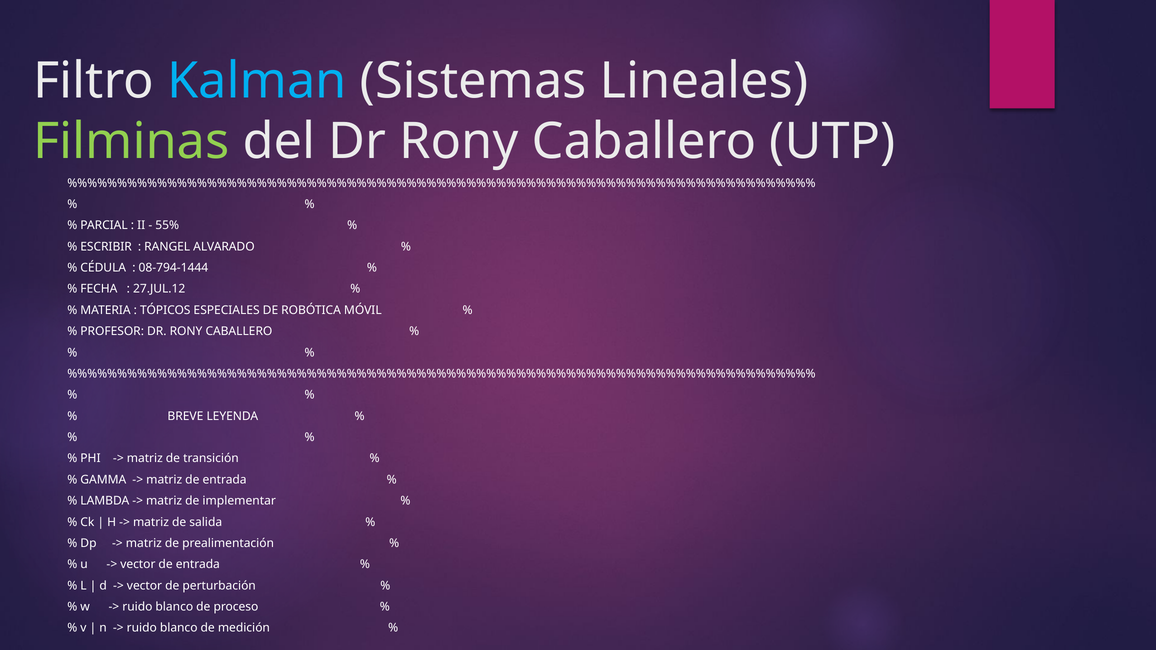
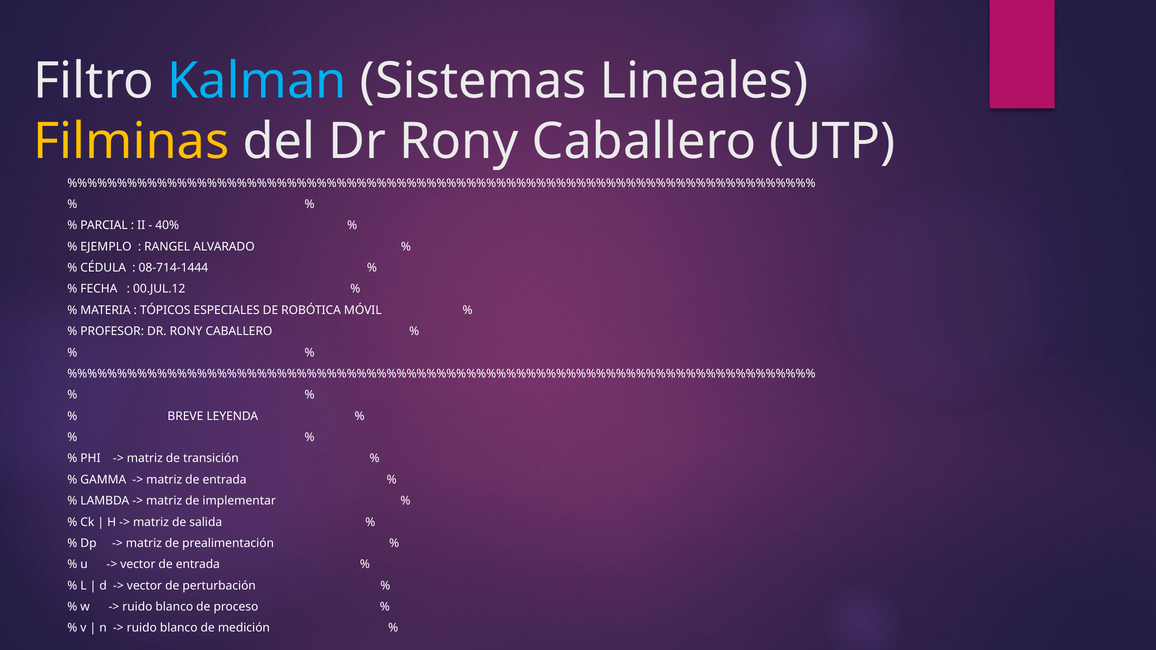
Filminas colour: light green -> yellow
55%: 55% -> 40%
ESCRIBIR: ESCRIBIR -> EJEMPLO
08-794-1444: 08-794-1444 -> 08-714-1444
27.JUL.12: 27.JUL.12 -> 00.JUL.12
